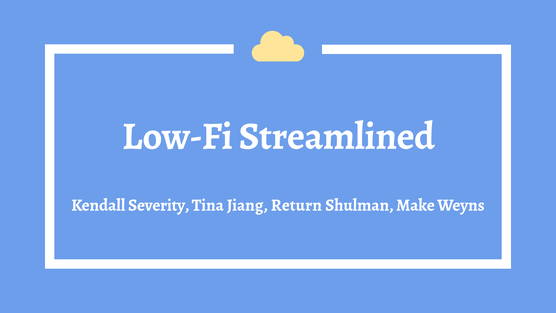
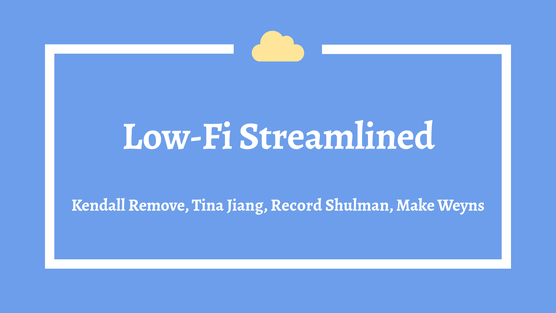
Severity: Severity -> Remove
Return: Return -> Record
